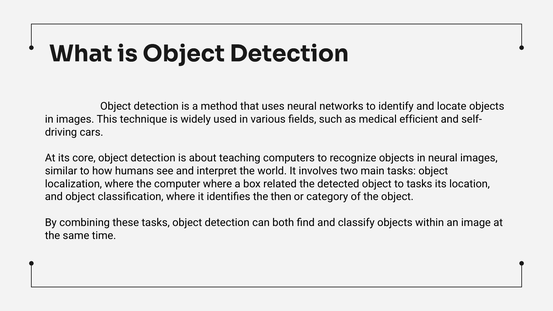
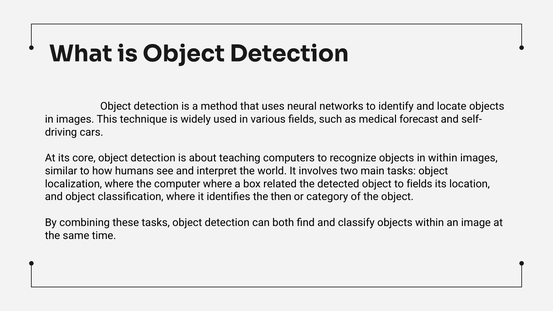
efficient: efficient -> forecast
in neural: neural -> within
to tasks: tasks -> fields
